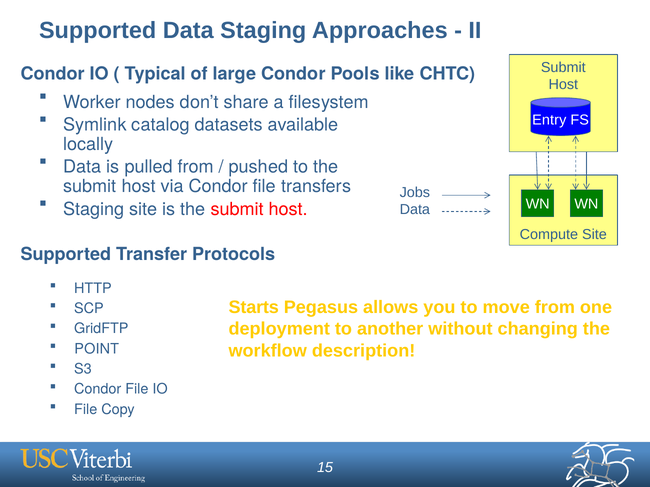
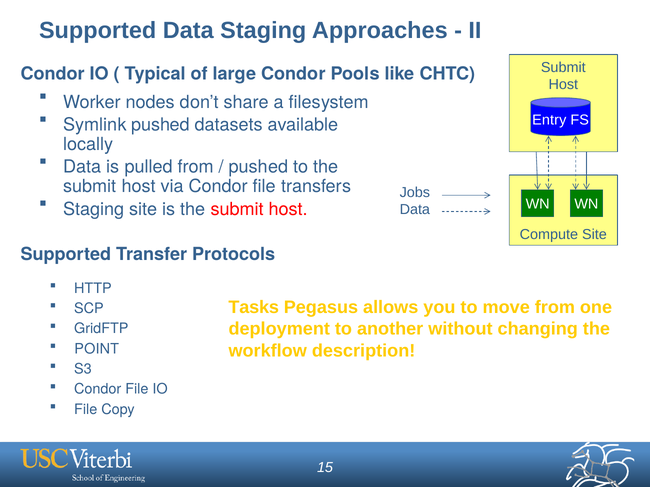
Symlink catalog: catalog -> pushed
Starts: Starts -> Tasks
